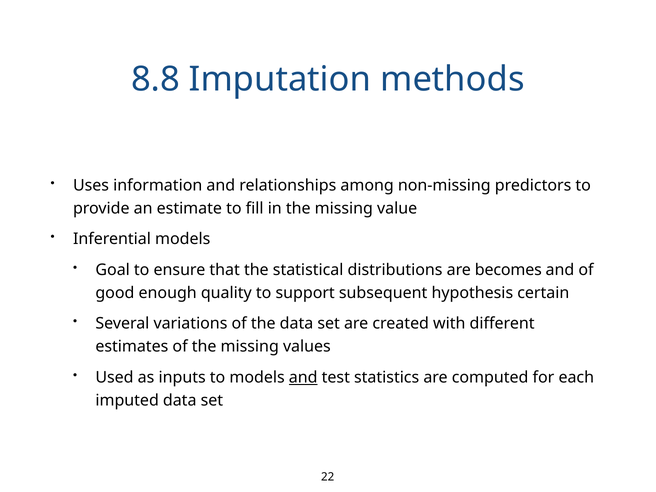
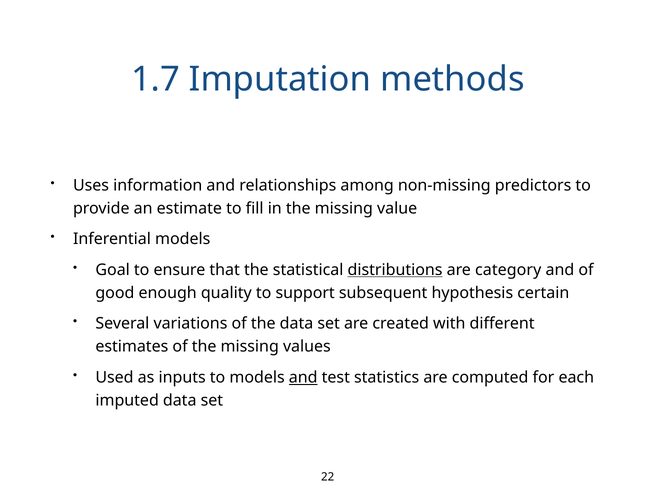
8.8: 8.8 -> 1.7
distributions underline: none -> present
becomes: becomes -> category
